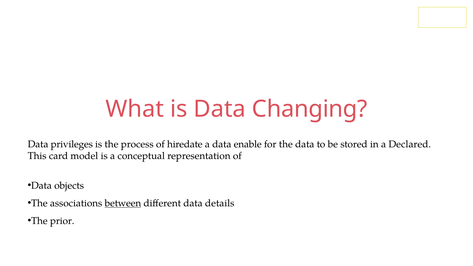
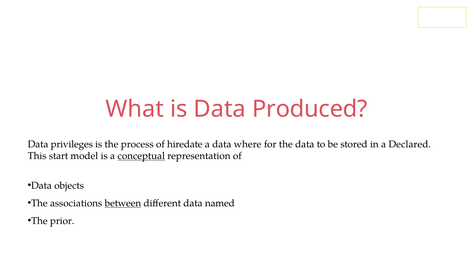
Changing: Changing -> Produced
enable: enable -> where
card: card -> start
conceptual underline: none -> present
details: details -> named
